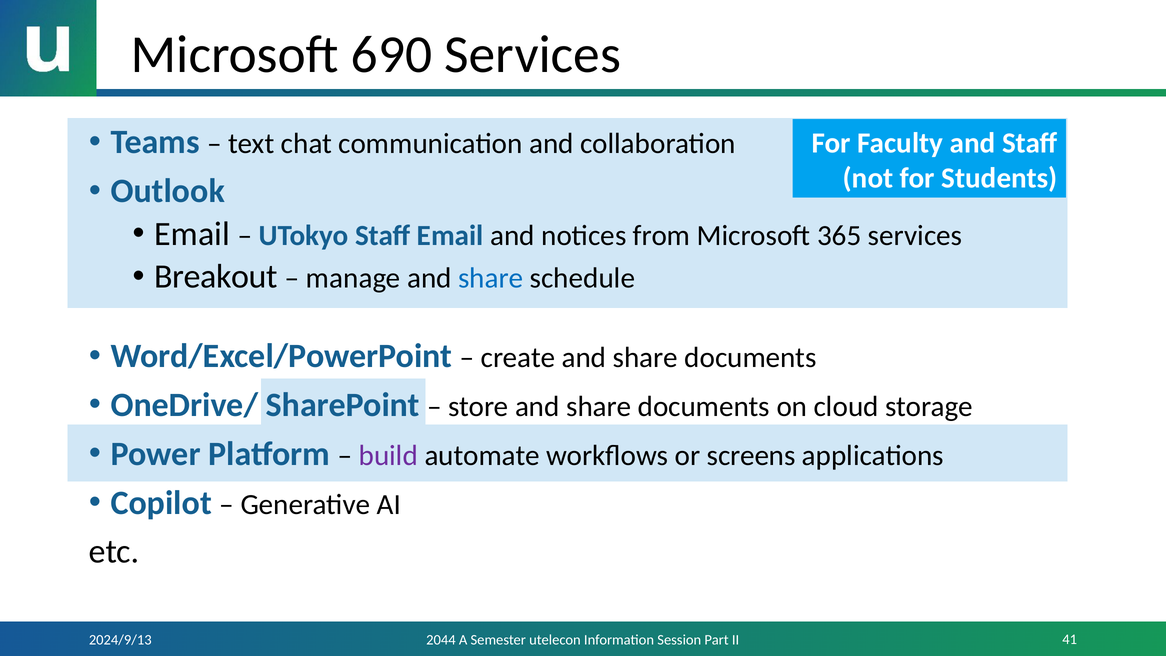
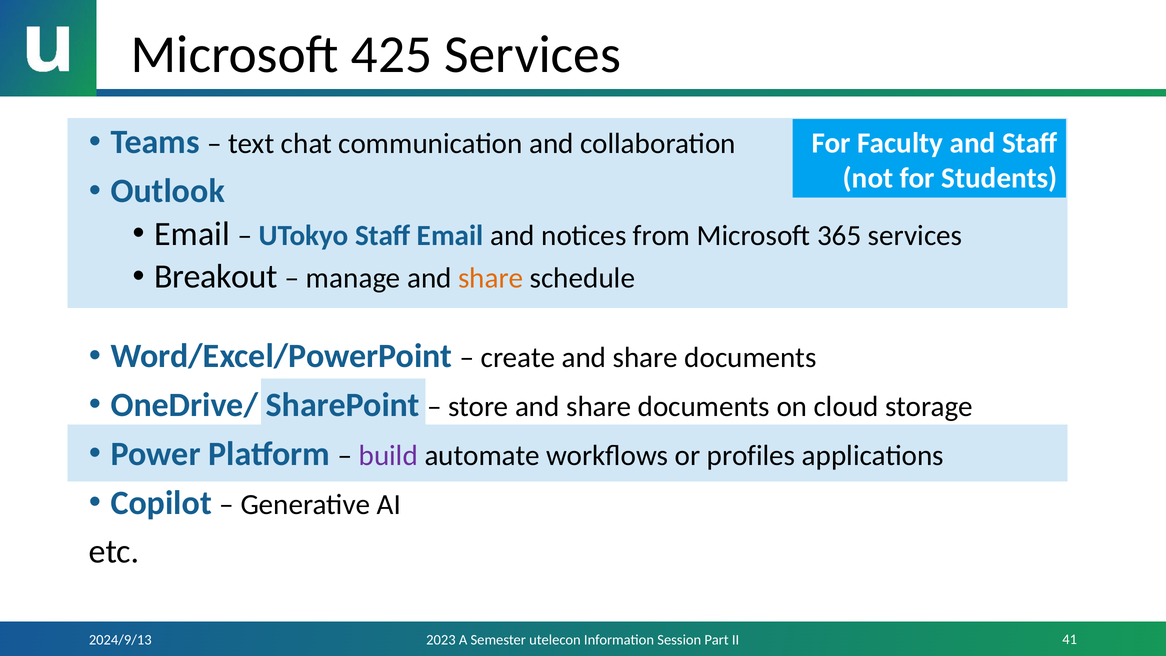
690: 690 -> 425
share at (491, 278) colour: blue -> orange
screens: screens -> profiles
2044: 2044 -> 2023
